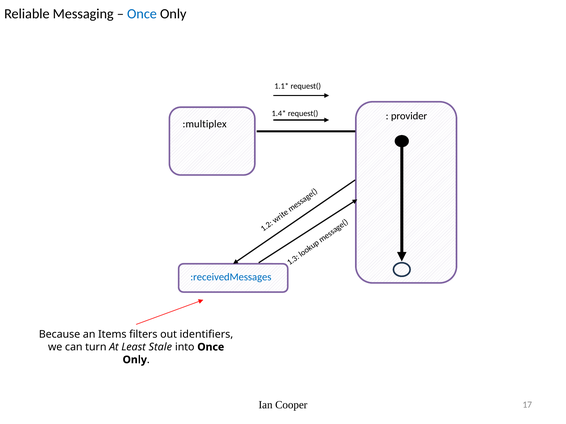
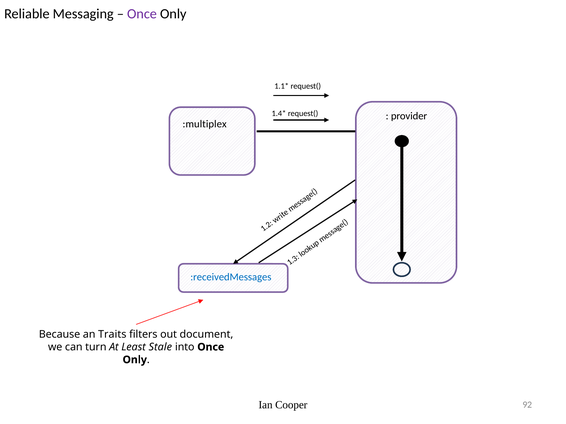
Once at (142, 14) colour: blue -> purple
Items: Items -> Traits
identifiers: identifiers -> document
17: 17 -> 92
